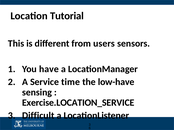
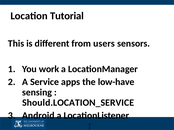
have: have -> work
time: time -> apps
Exercise.LOCATION_SERVICE: Exercise.LOCATION_SERVICE -> Should.LOCATION_SERVICE
Difficult: Difficult -> Android
